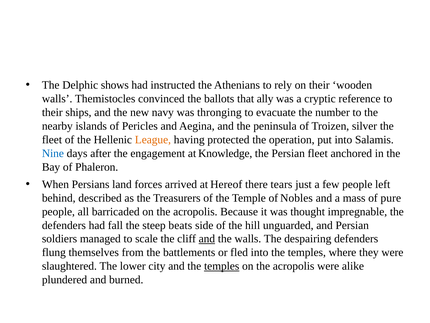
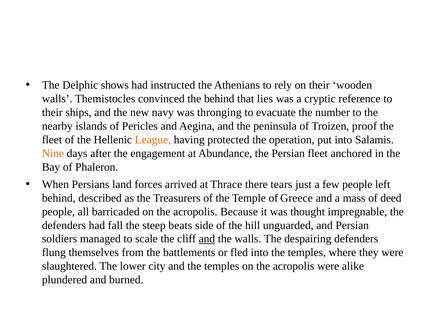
the ballots: ballots -> behind
ally: ally -> lies
silver: silver -> proof
Nine colour: blue -> orange
Knowledge: Knowledge -> Abundance
Hereof: Hereof -> Thrace
Nobles: Nobles -> Greece
pure: pure -> deed
temples at (222, 266) underline: present -> none
